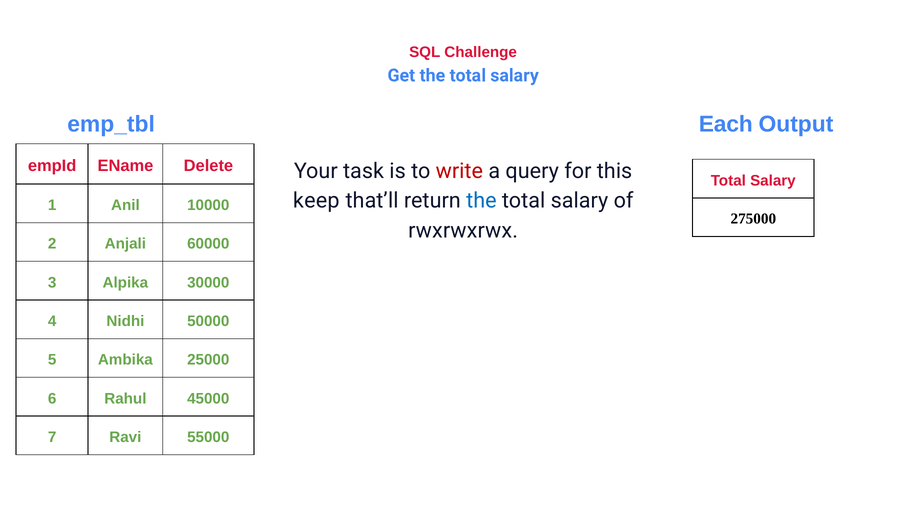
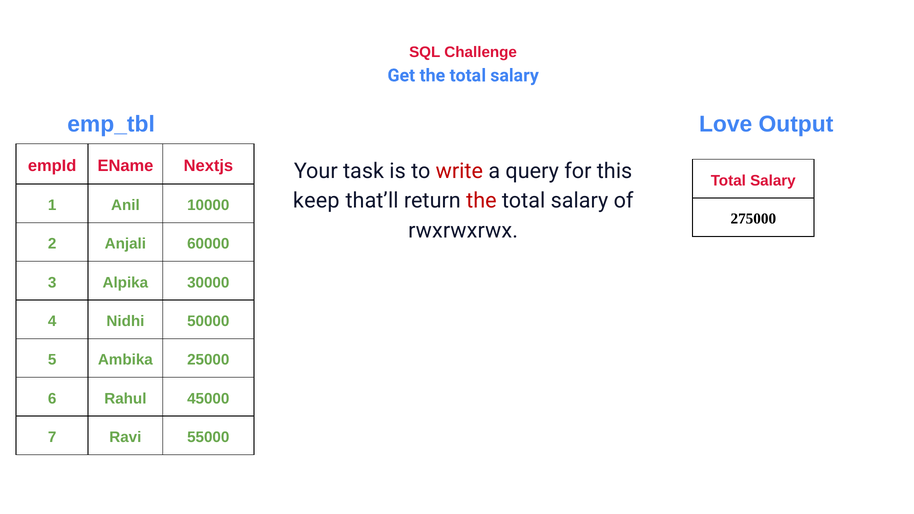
Each: Each -> Love
Delete: Delete -> Nextjs
the at (481, 201) colour: blue -> red
